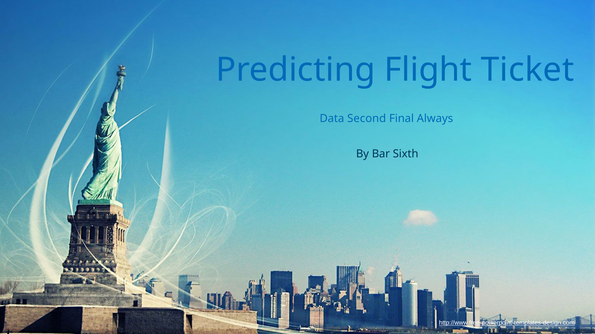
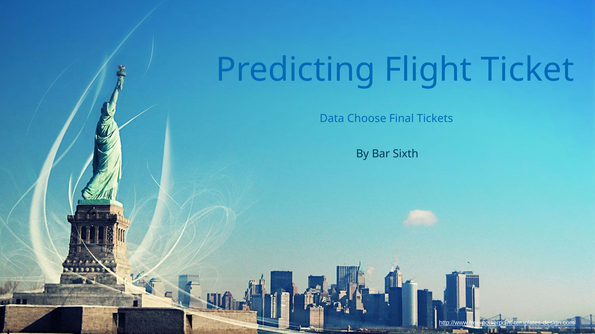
Second: Second -> Choose
Always: Always -> Tickets
